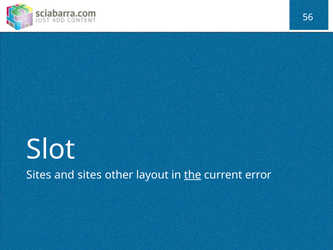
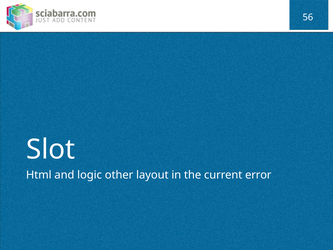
Sites at (39, 175): Sites -> Html
and sites: sites -> logic
the underline: present -> none
